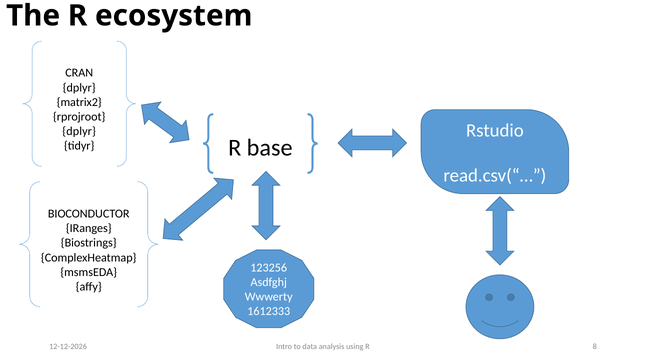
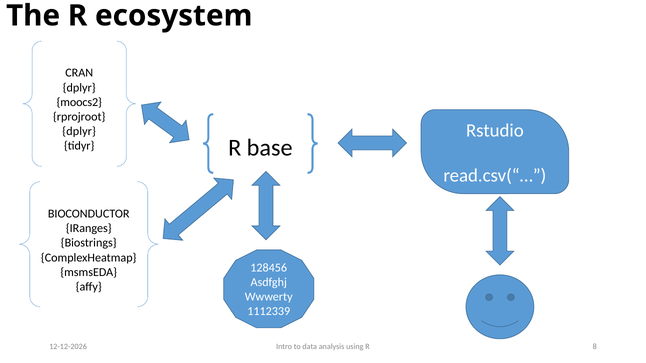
matrix2: matrix2 -> moocs2
123256: 123256 -> 128456
1612333: 1612333 -> 1112339
